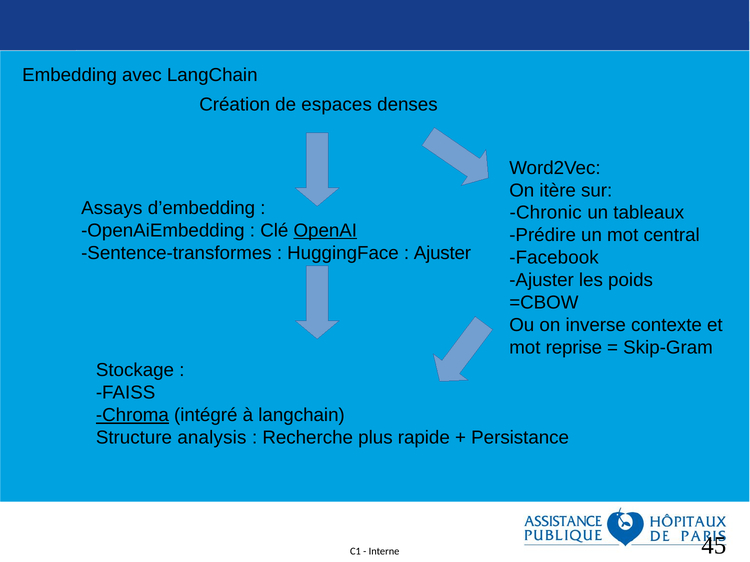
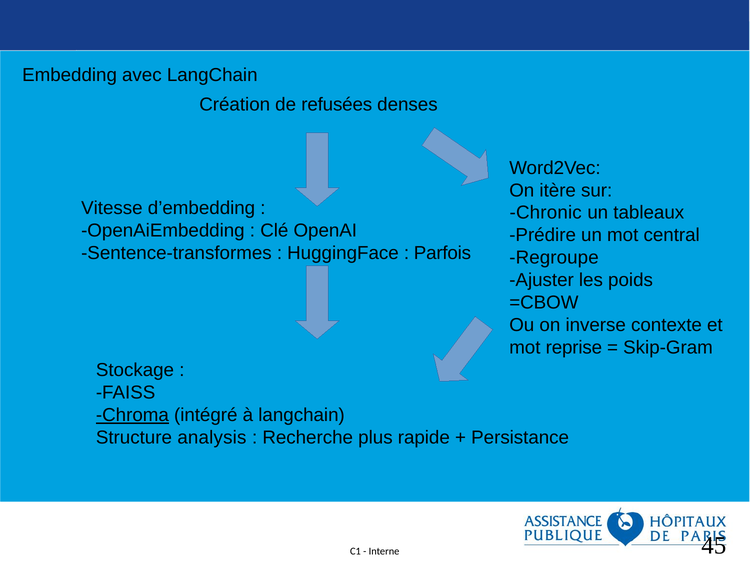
espaces: espaces -> refusées
Assays: Assays -> Vitesse
OpenAI underline: present -> none
Ajuster at (442, 253): Ajuster -> Parfois
Facebook: Facebook -> Regroupe
